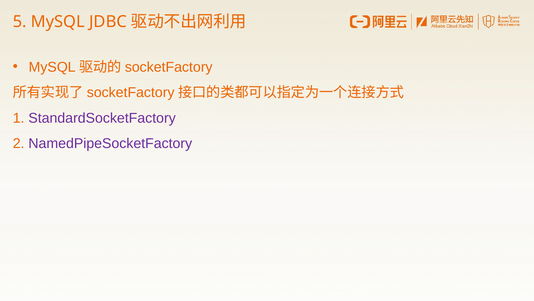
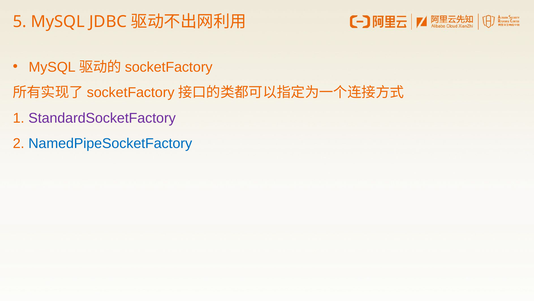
NamedPipeSocketFactory colour: purple -> blue
